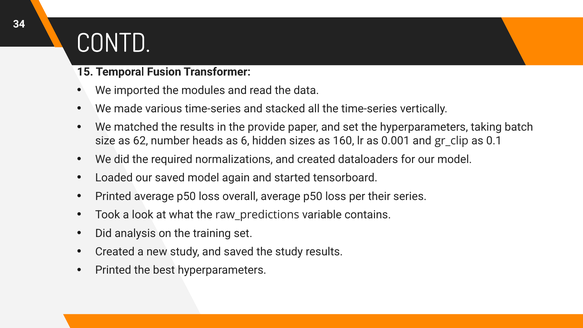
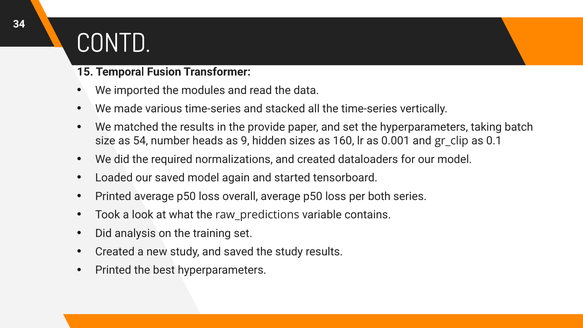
62: 62 -> 54
6: 6 -> 9
their: their -> both
